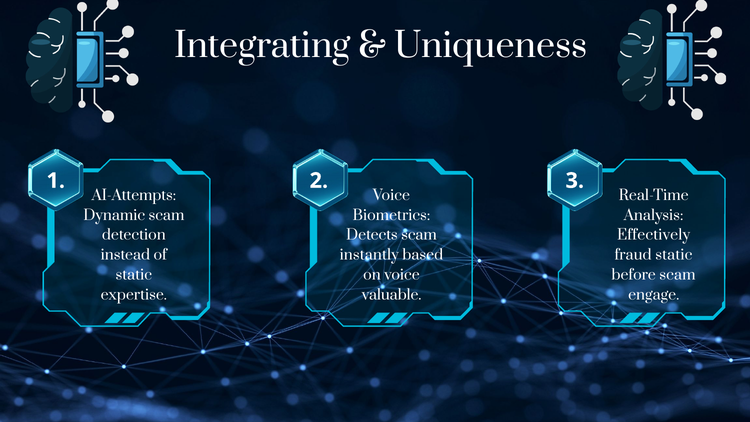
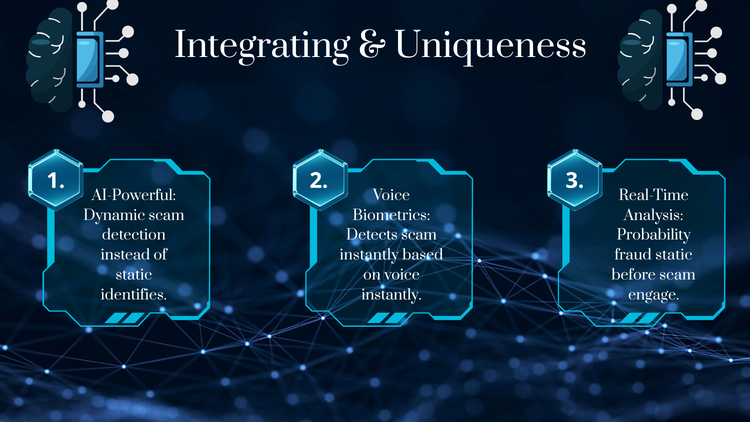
AI-Attempts: AI-Attempts -> AI-Powerful
Effectively: Effectively -> Probability
expertise: expertise -> identifies
valuable at (392, 295): valuable -> instantly
